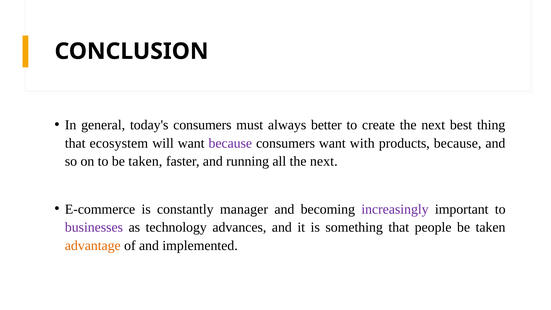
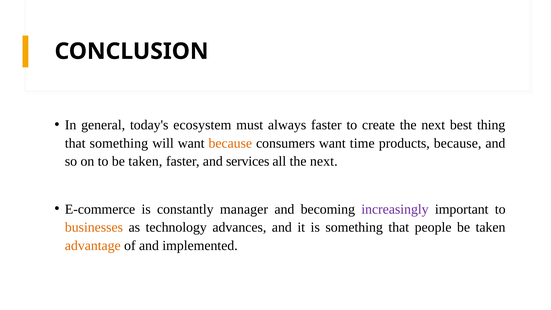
today's consumers: consumers -> ecosystem
always better: better -> faster
that ecosystem: ecosystem -> something
because at (230, 143) colour: purple -> orange
with: with -> time
running: running -> services
businesses colour: purple -> orange
